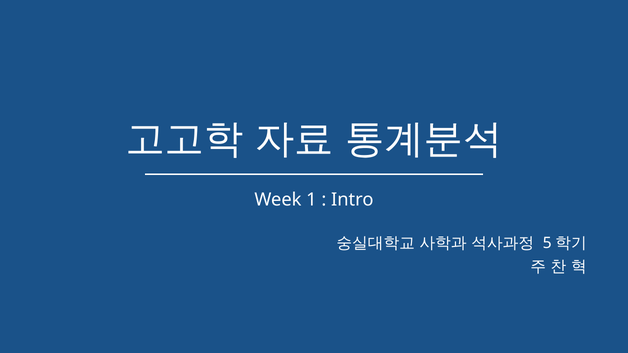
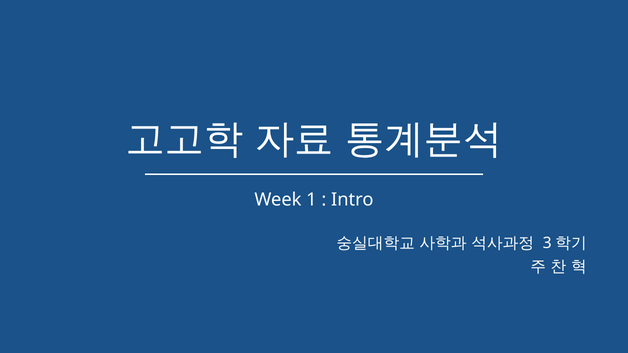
5: 5 -> 3
